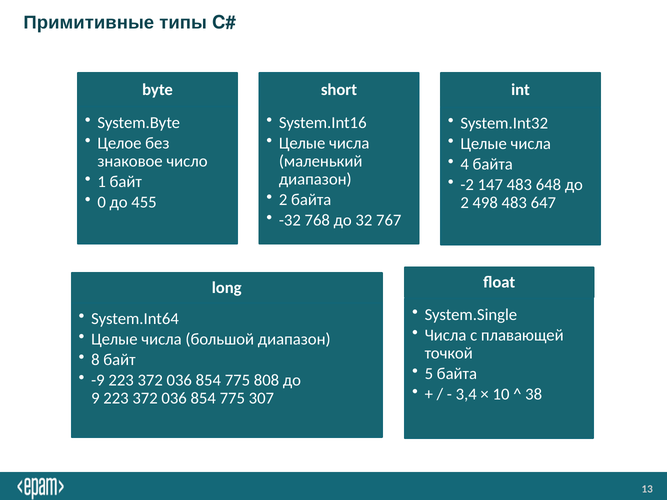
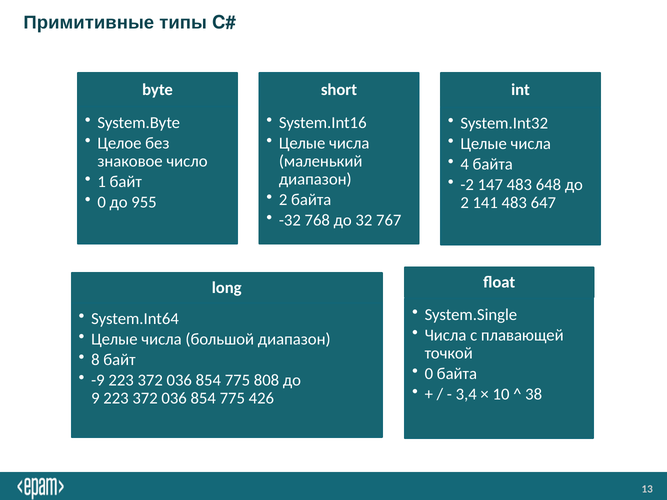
455: 455 -> 955
498: 498 -> 141
5 at (429, 374): 5 -> 0
307: 307 -> 426
